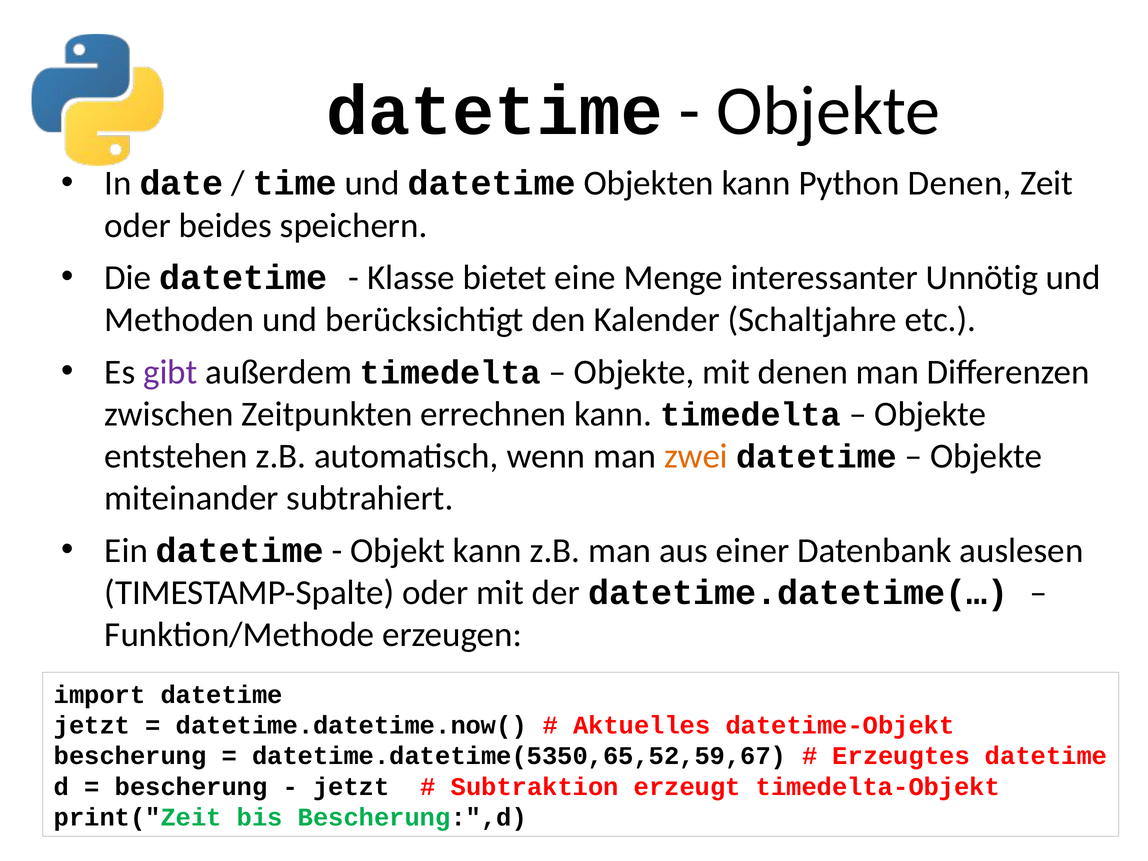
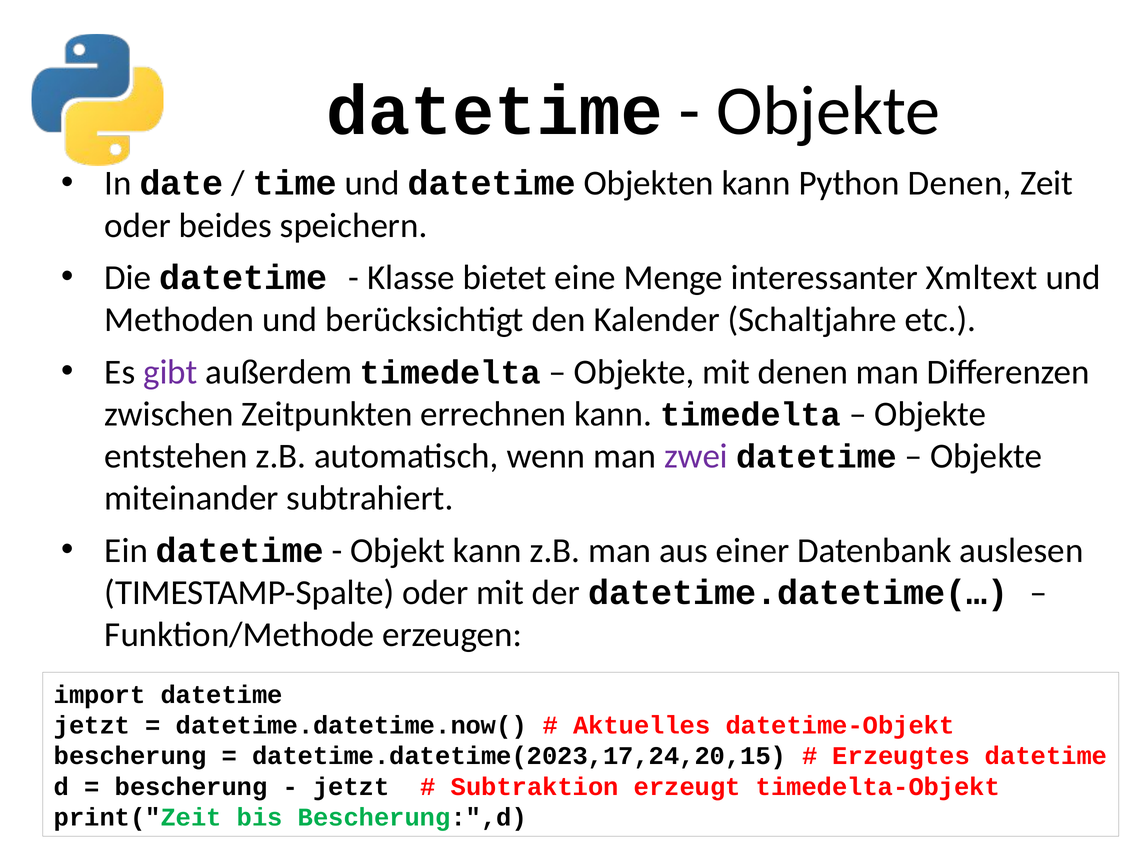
Unnötig: Unnötig -> Xmltext
zwei colour: orange -> purple
datetime.datetime(5350,65,52,59,67: datetime.datetime(5350,65,52,59,67 -> datetime.datetime(2023,17,24,20,15
